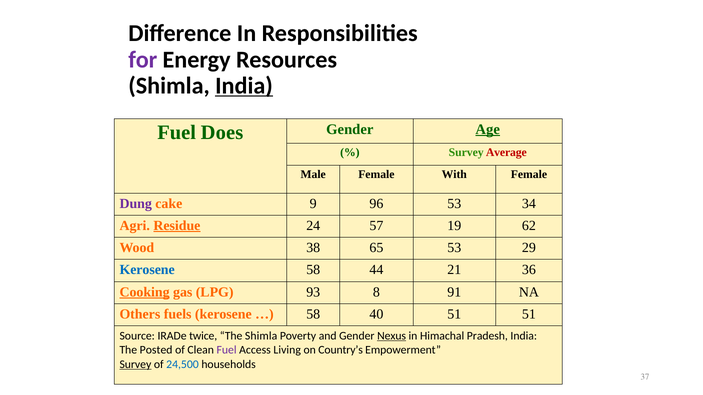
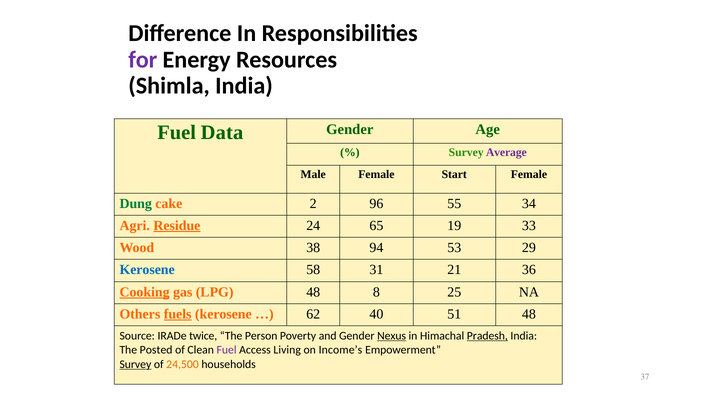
India at (244, 86) underline: present -> none
Does: Does -> Data
Age underline: present -> none
Average colour: red -> purple
With: With -> Start
Dung colour: purple -> green
9: 9 -> 2
96 53: 53 -> 55
57: 57 -> 65
62: 62 -> 33
65: 65 -> 94
44: 44 -> 31
LPG 93: 93 -> 48
91: 91 -> 25
fuels underline: none -> present
58 at (313, 314): 58 -> 62
51 51: 51 -> 48
The Shimla: Shimla -> Person
Pradesh underline: none -> present
Country’s: Country’s -> Income’s
24,500 colour: blue -> orange
